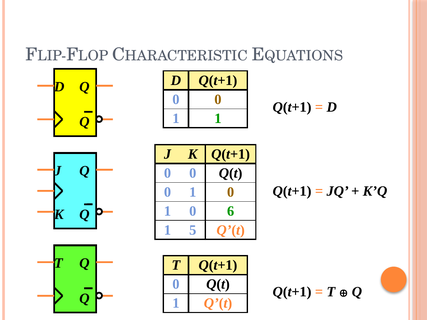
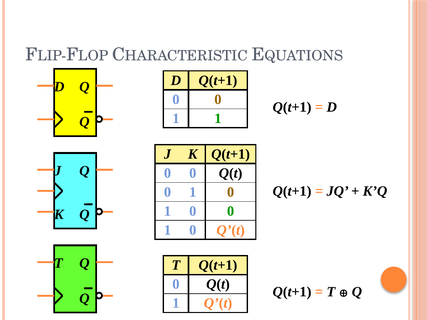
1 0 6: 6 -> 0
5 at (193, 230): 5 -> 0
